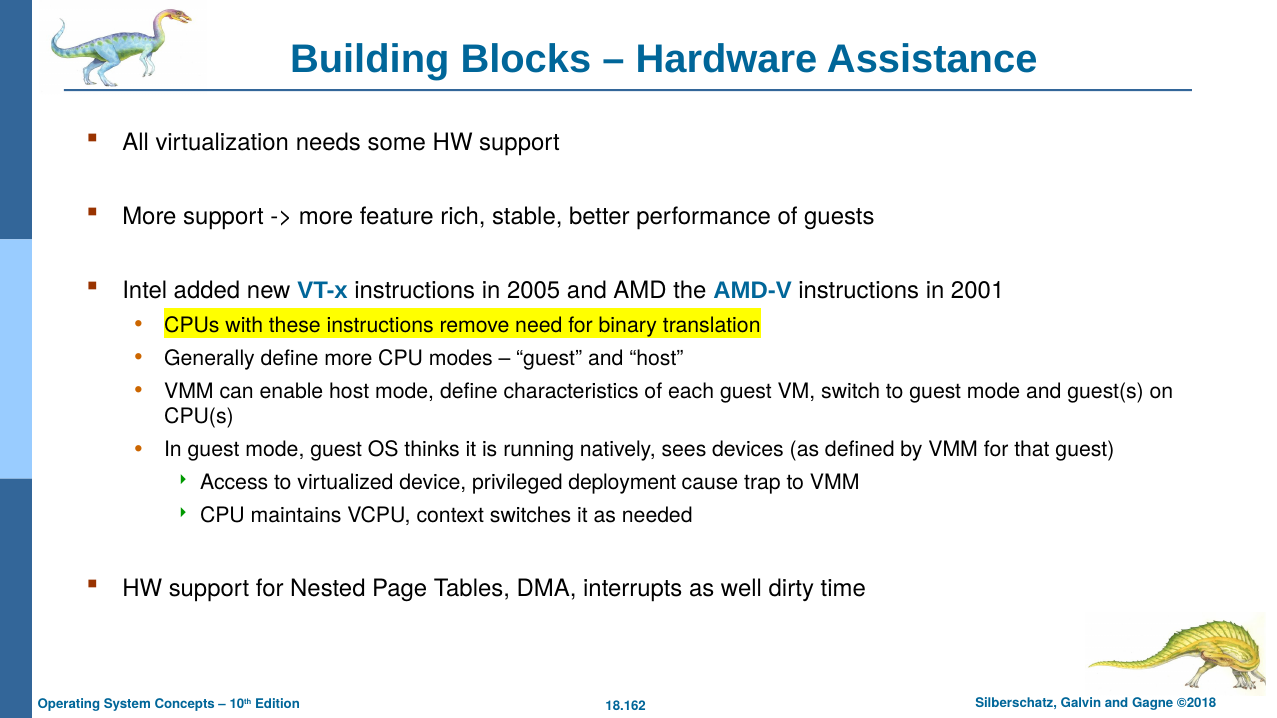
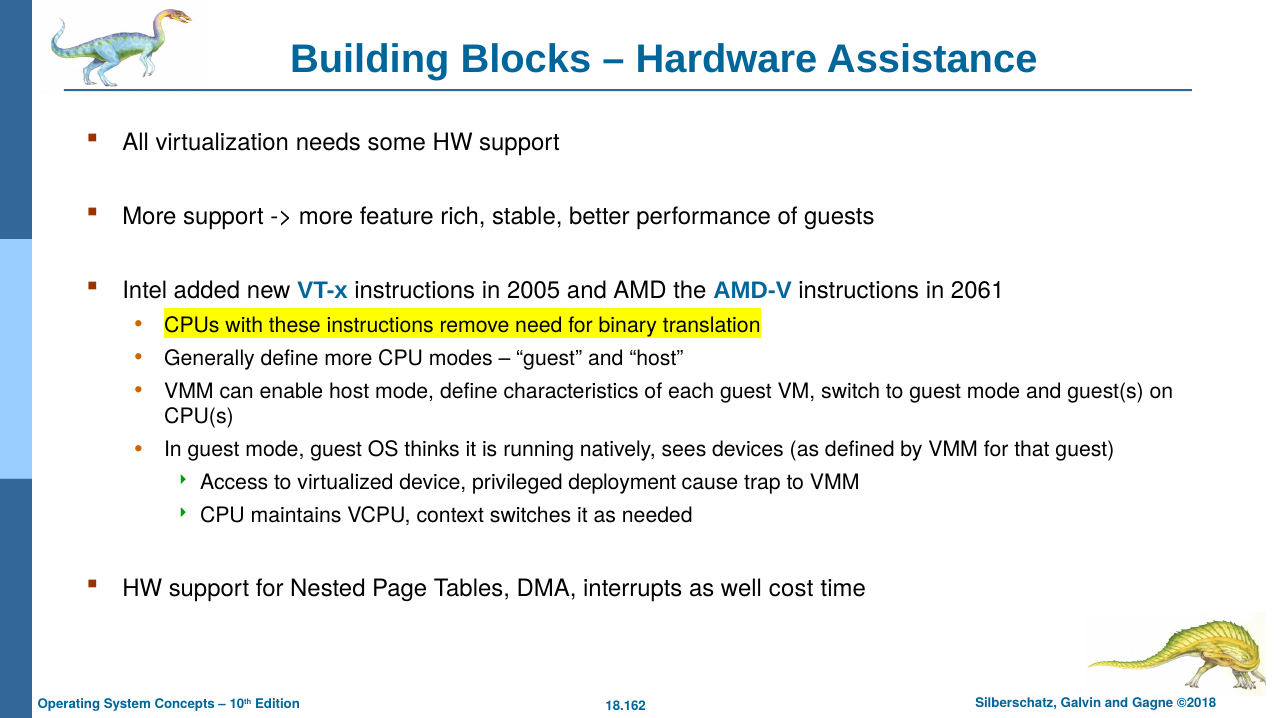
2001: 2001 -> 2061
dirty: dirty -> cost
